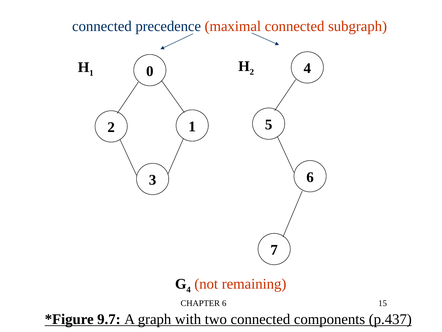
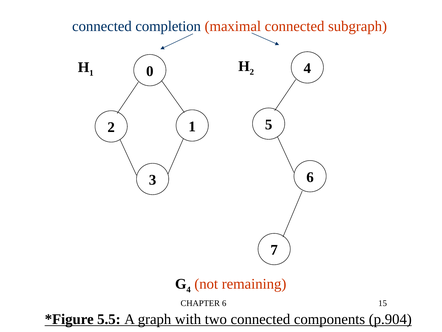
precedence: precedence -> completion
9.7: 9.7 -> 5.5
p.437: p.437 -> p.904
